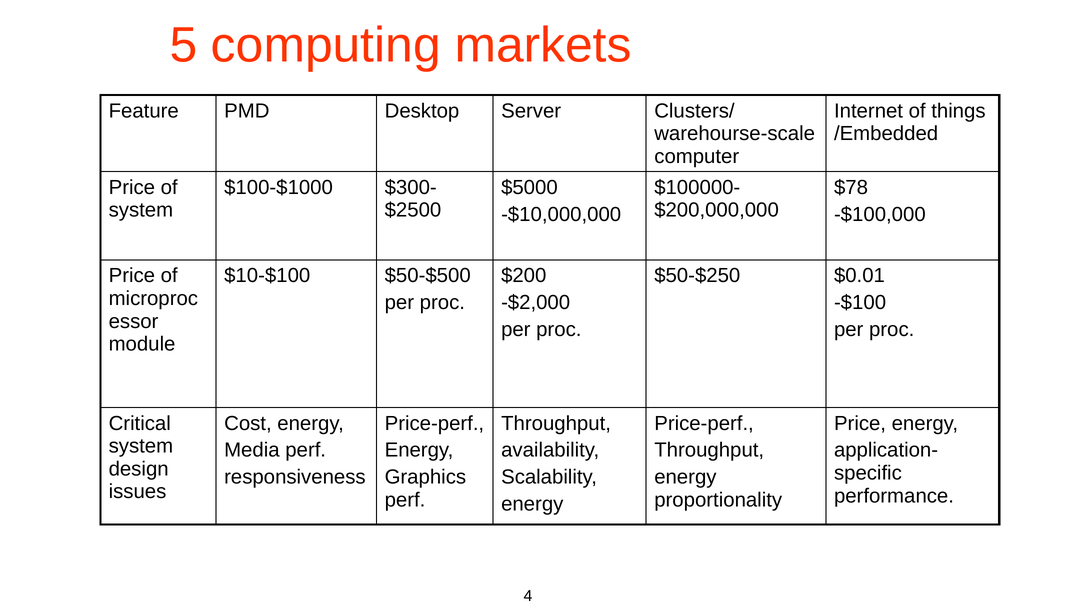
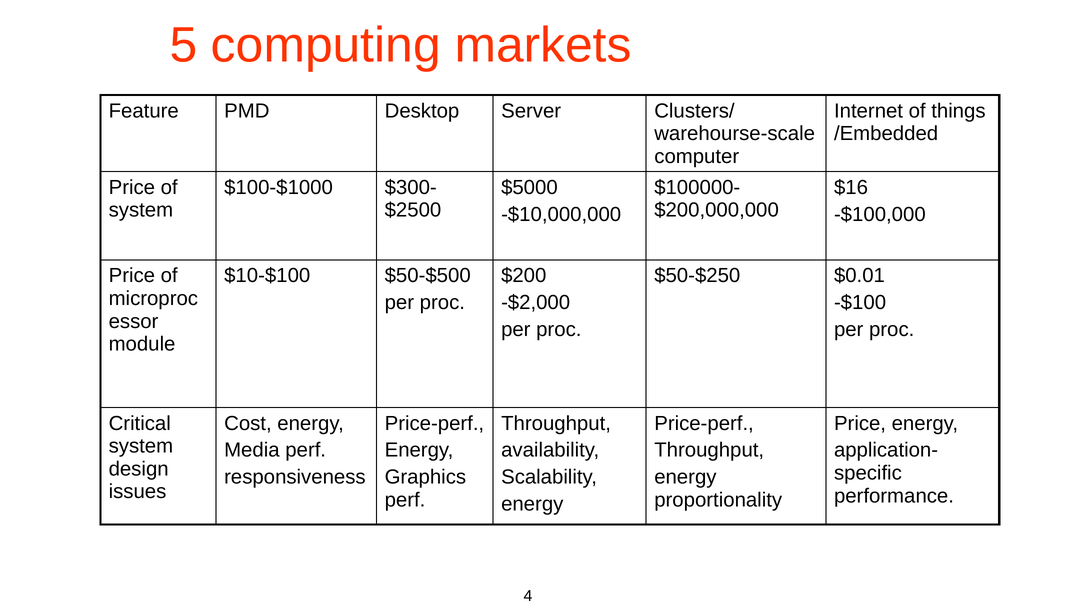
$78: $78 -> $16
